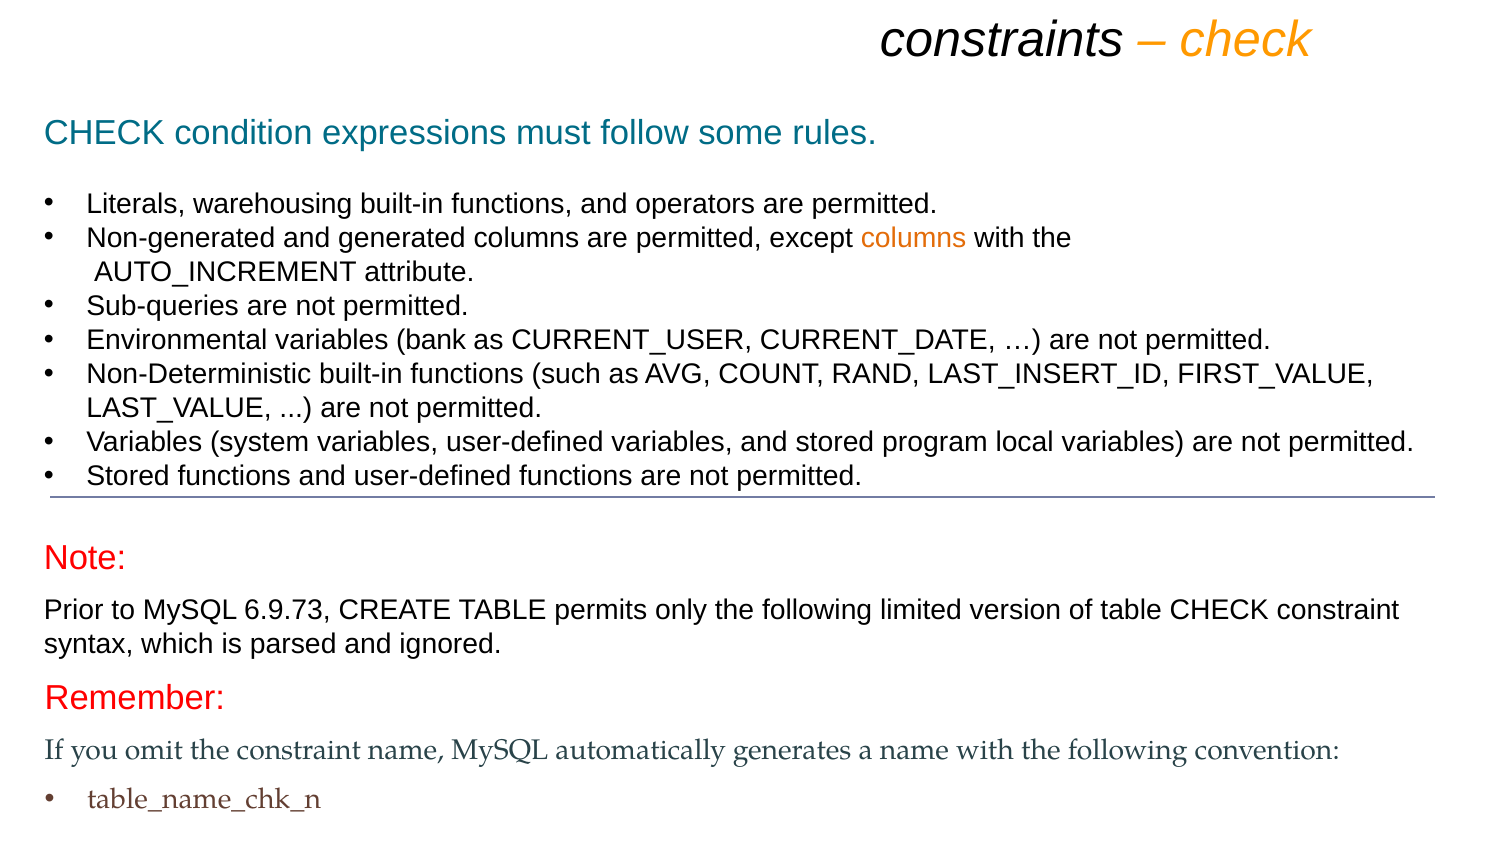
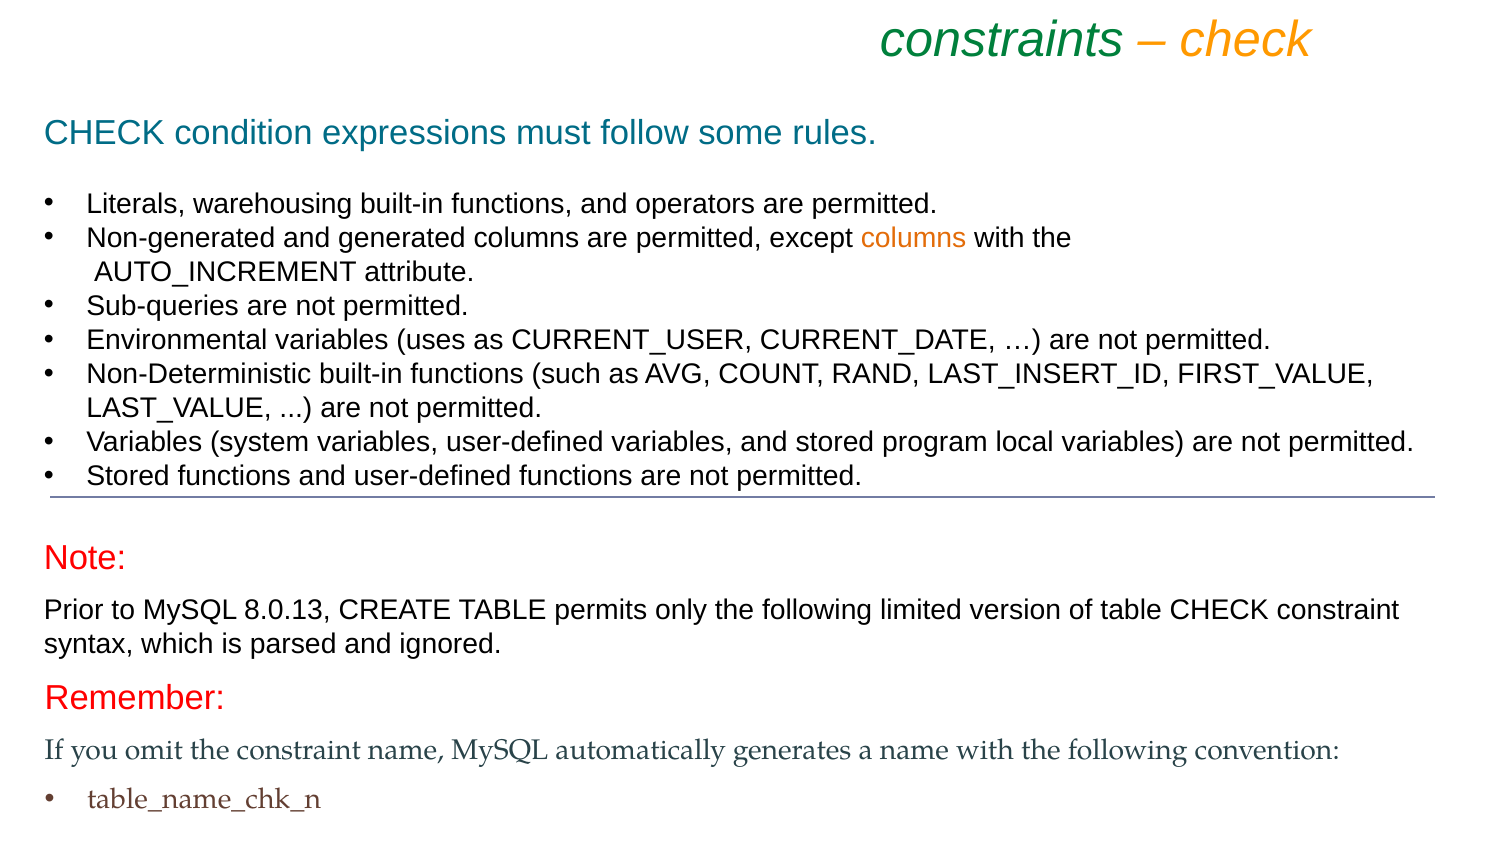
constraints colour: black -> green
bank: bank -> uses
6.9.73: 6.9.73 -> 8.0.13
